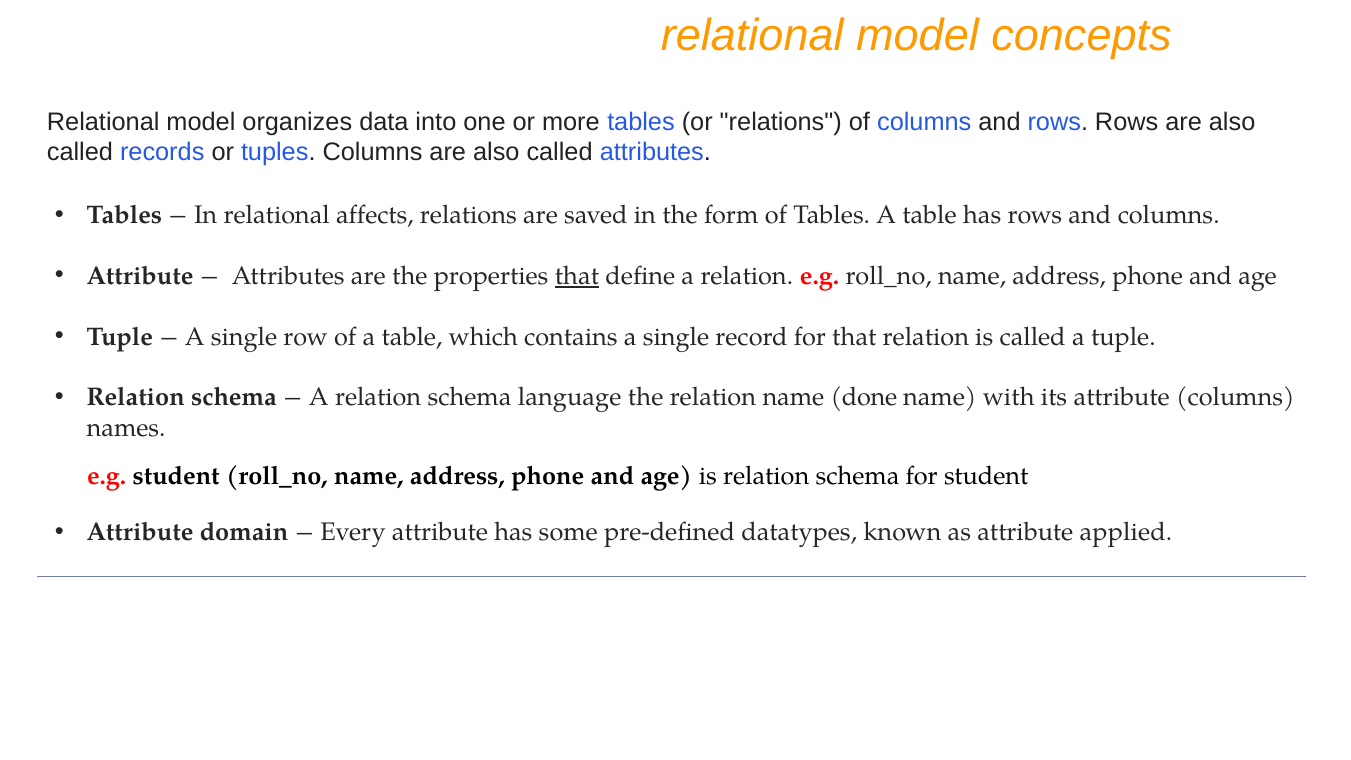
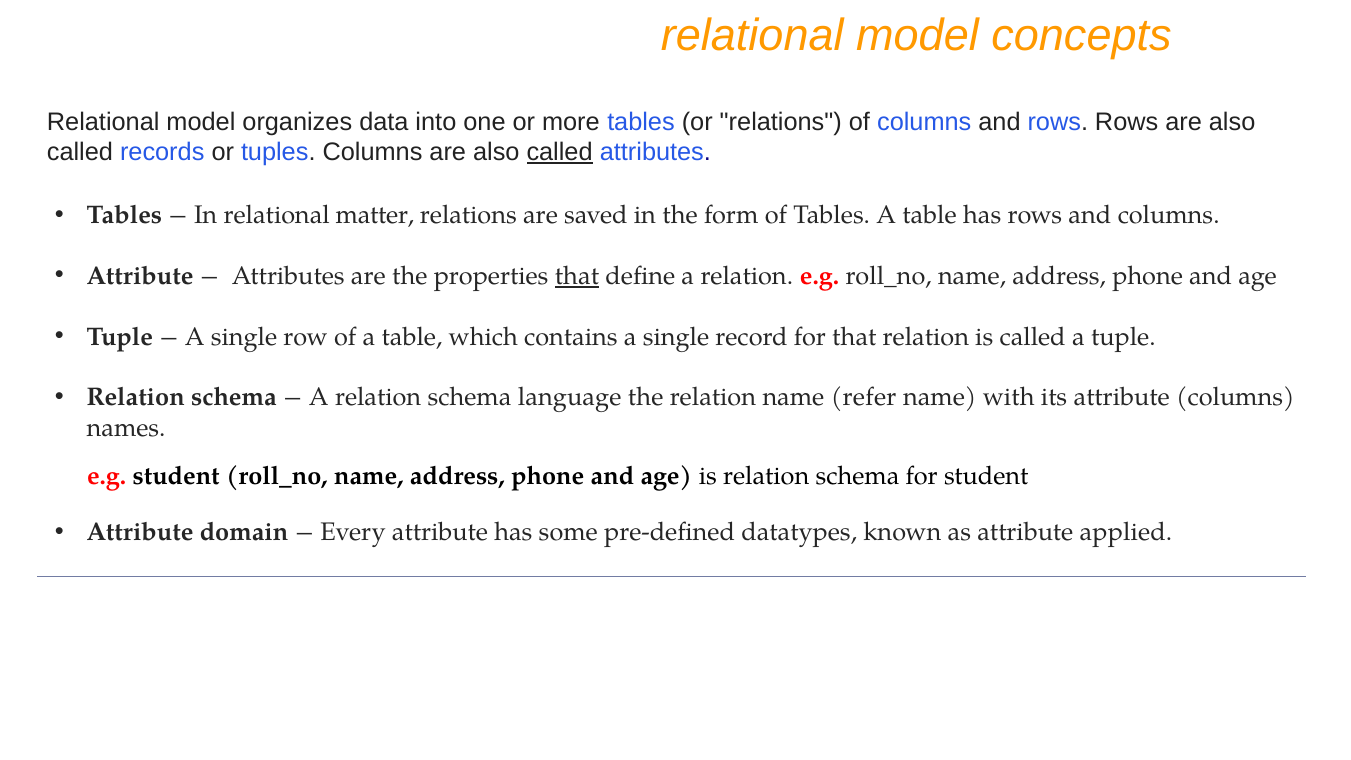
called at (560, 152) underline: none -> present
affects: affects -> matter
done: done -> refer
